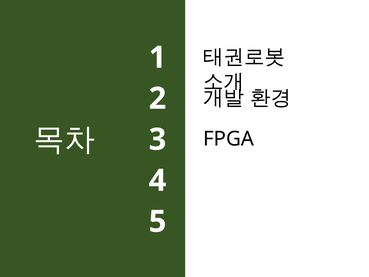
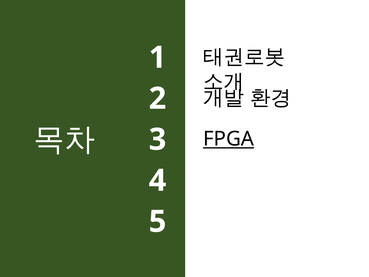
FPGA underline: none -> present
